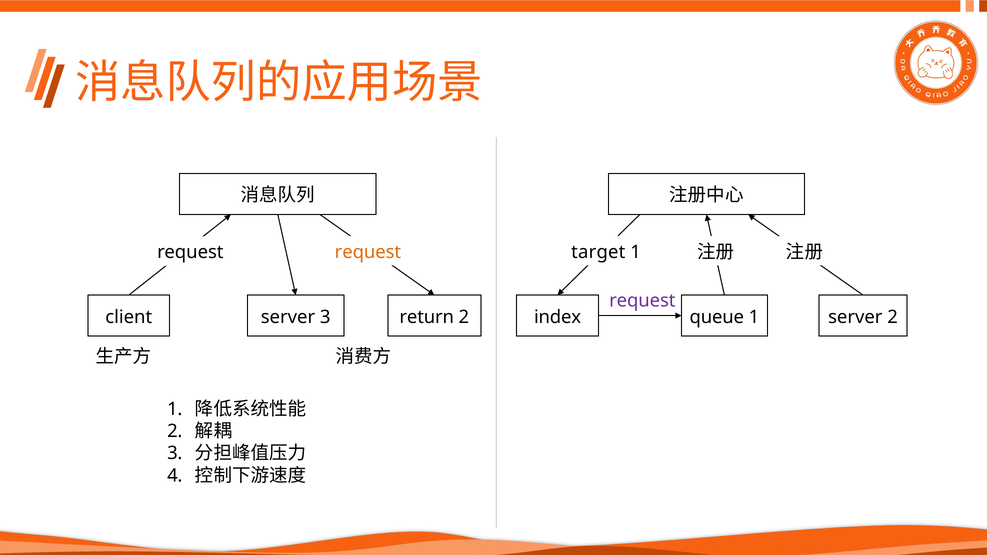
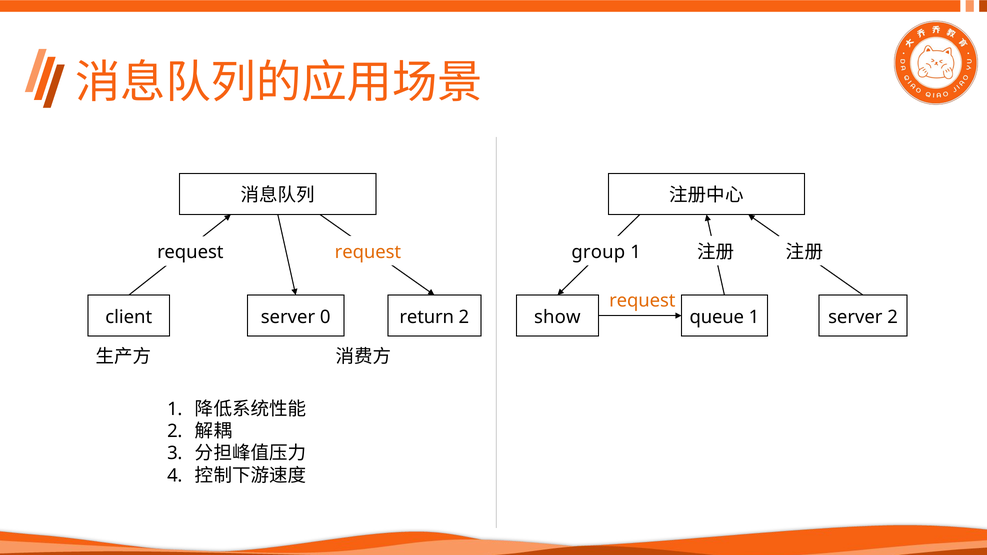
target: target -> group
request at (642, 301) colour: purple -> orange
server 3: 3 -> 0
index: index -> show
